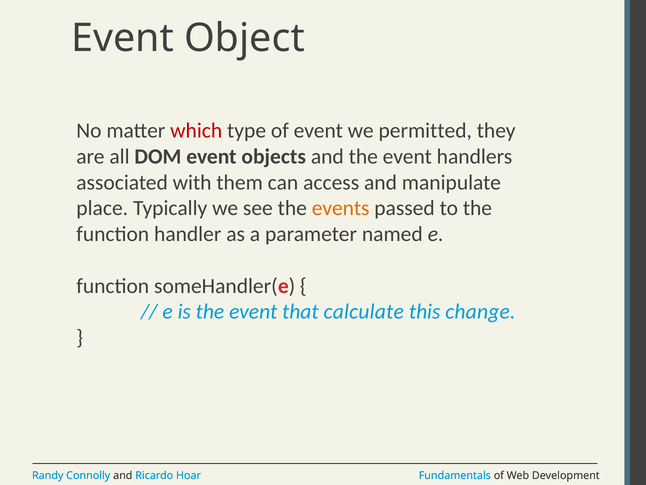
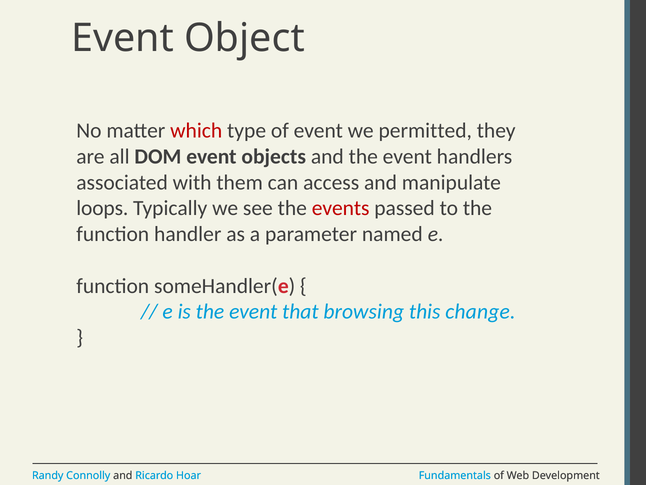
place: place -> loops
events colour: orange -> red
calculate: calculate -> browsing
